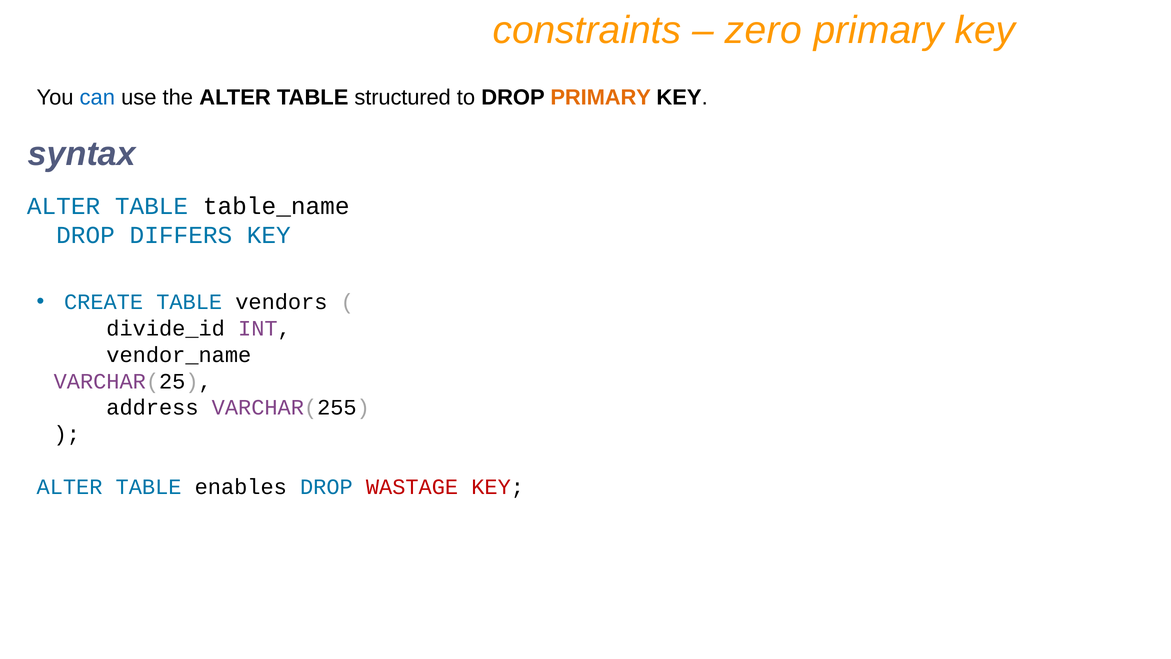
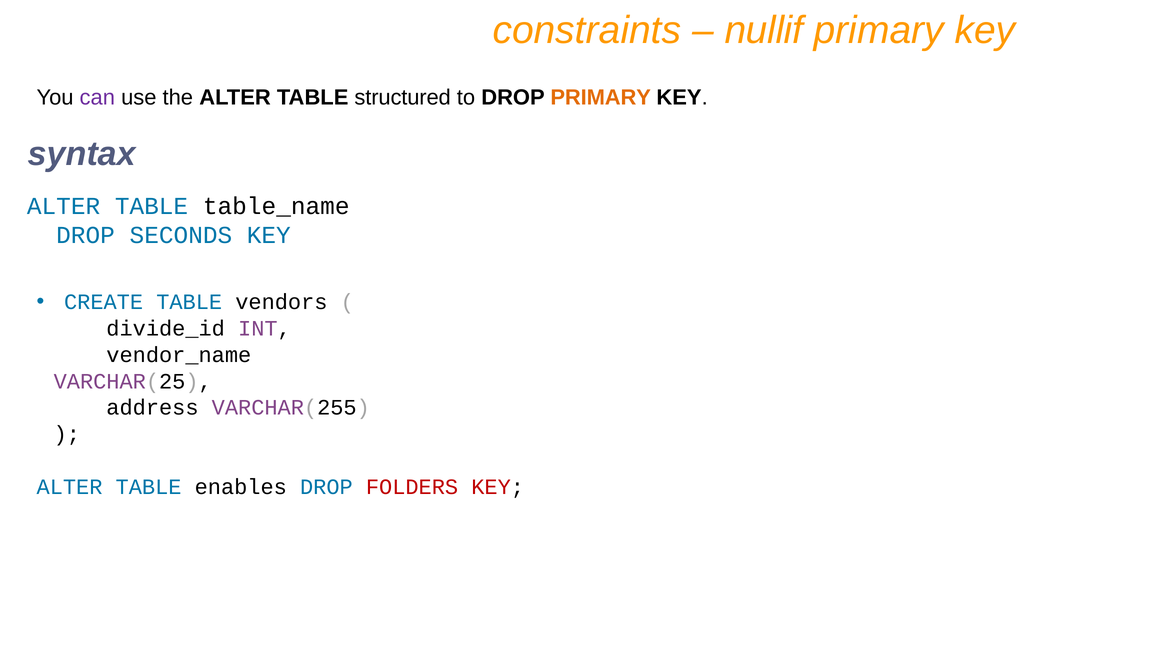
zero: zero -> nullif
can colour: blue -> purple
DIFFERS: DIFFERS -> SECONDS
WASTAGE: WASTAGE -> FOLDERS
